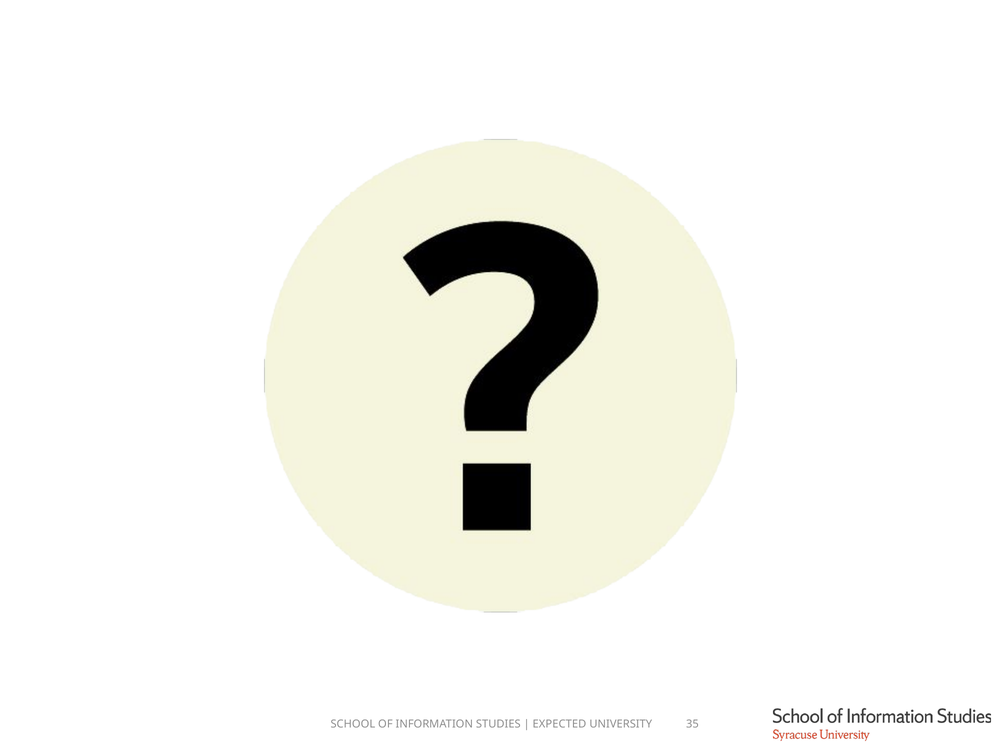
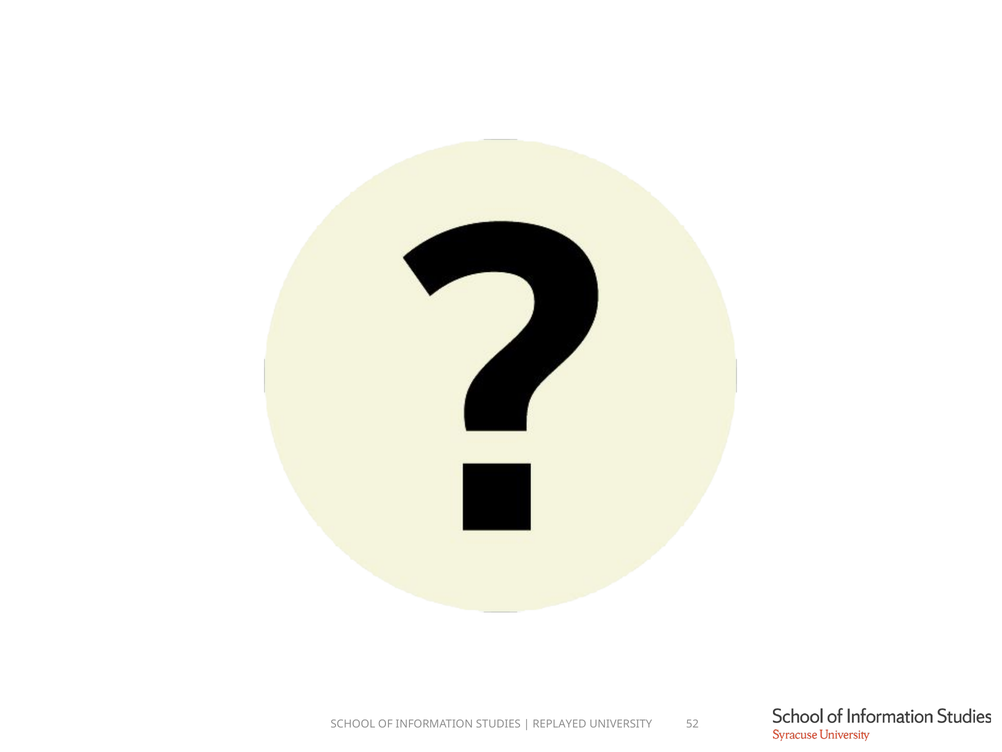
EXPECTED: EXPECTED -> REPLAYED
35: 35 -> 52
